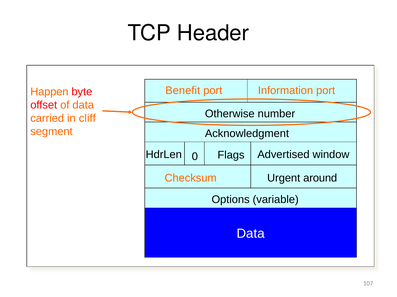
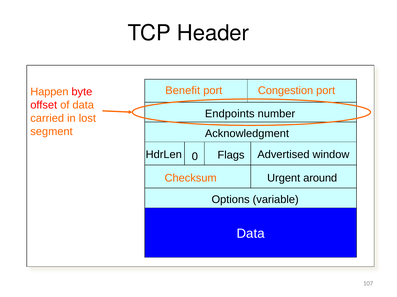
Information: Information -> Congestion
Otherwise: Otherwise -> Endpoints
cliff: cliff -> lost
